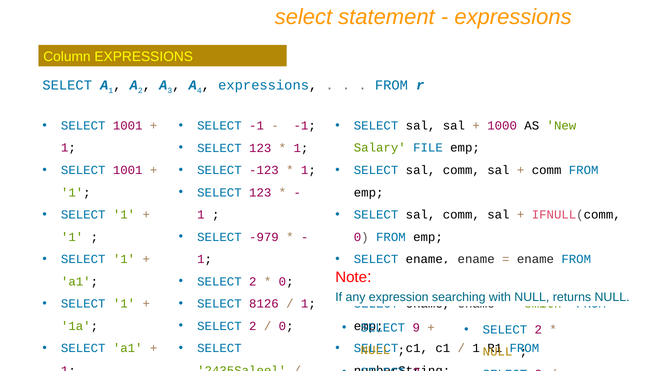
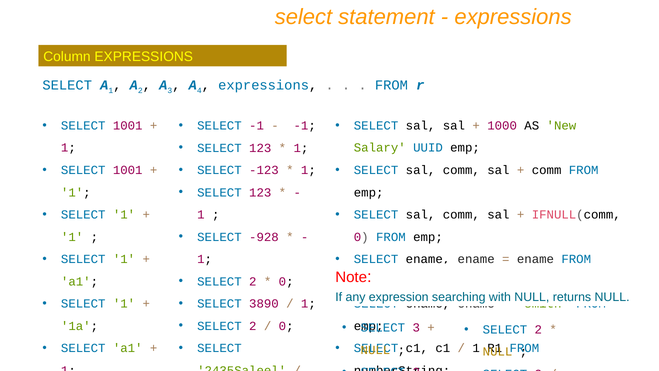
FILE: FILE -> UUID
-979: -979 -> -928
8126: 8126 -> 3890
9 at (416, 327): 9 -> 3
